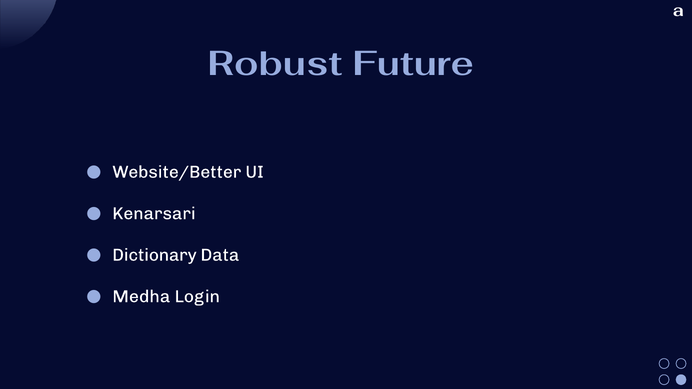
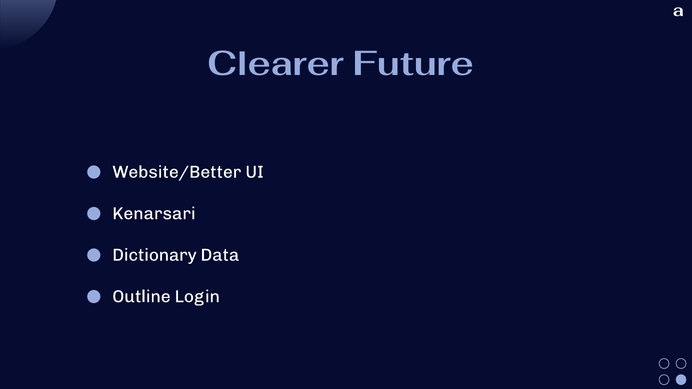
Robust: Robust -> Clearer
Medha: Medha -> Outline
